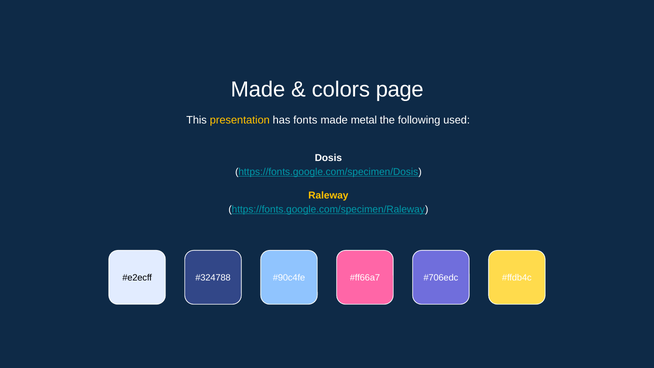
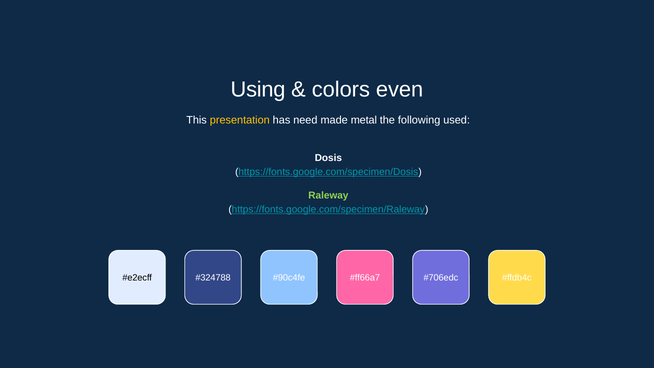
Made at (258, 89): Made -> Using
page: page -> even
fonts: fonts -> need
Raleway colour: yellow -> light green
